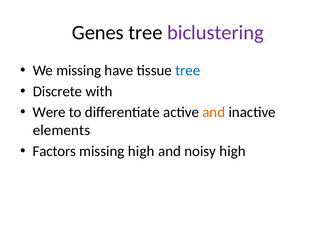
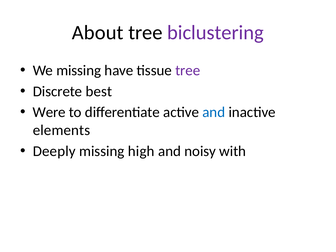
Genes: Genes -> About
tree at (188, 70) colour: blue -> purple
with: with -> best
and at (214, 112) colour: orange -> blue
Factors: Factors -> Deeply
noisy high: high -> with
